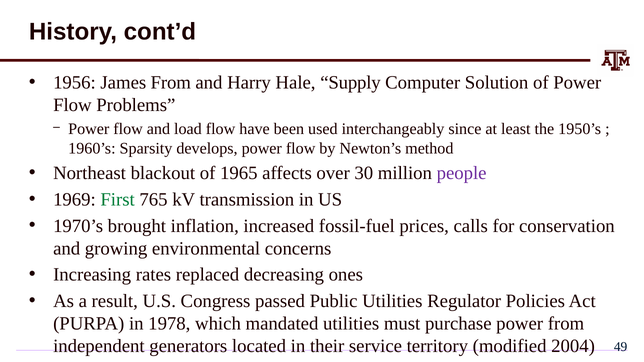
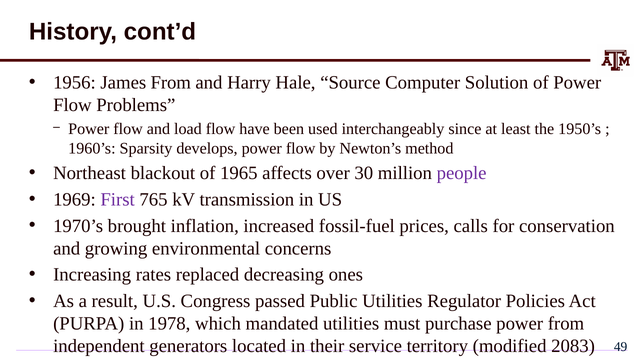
Supply: Supply -> Source
First colour: green -> purple
2004: 2004 -> 2083
